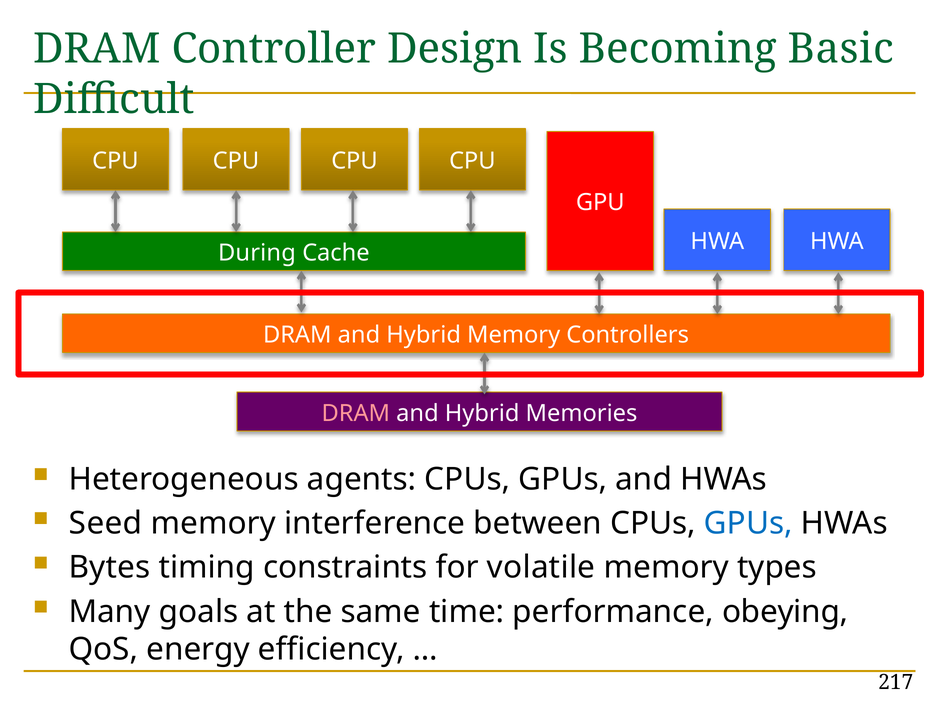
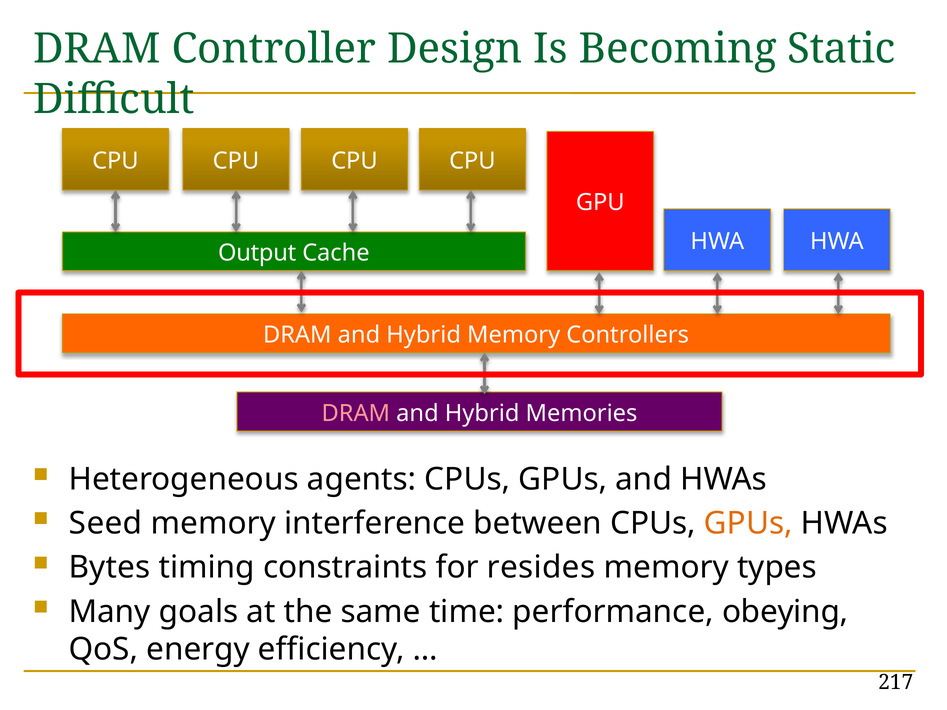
Basic: Basic -> Static
During: During -> Output
GPUs at (748, 523) colour: blue -> orange
volatile: volatile -> resides
